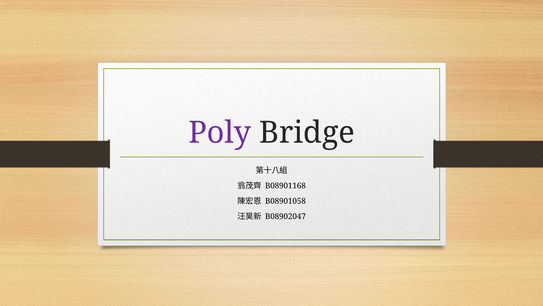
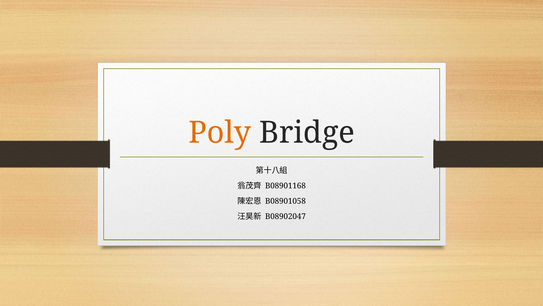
Poly colour: purple -> orange
